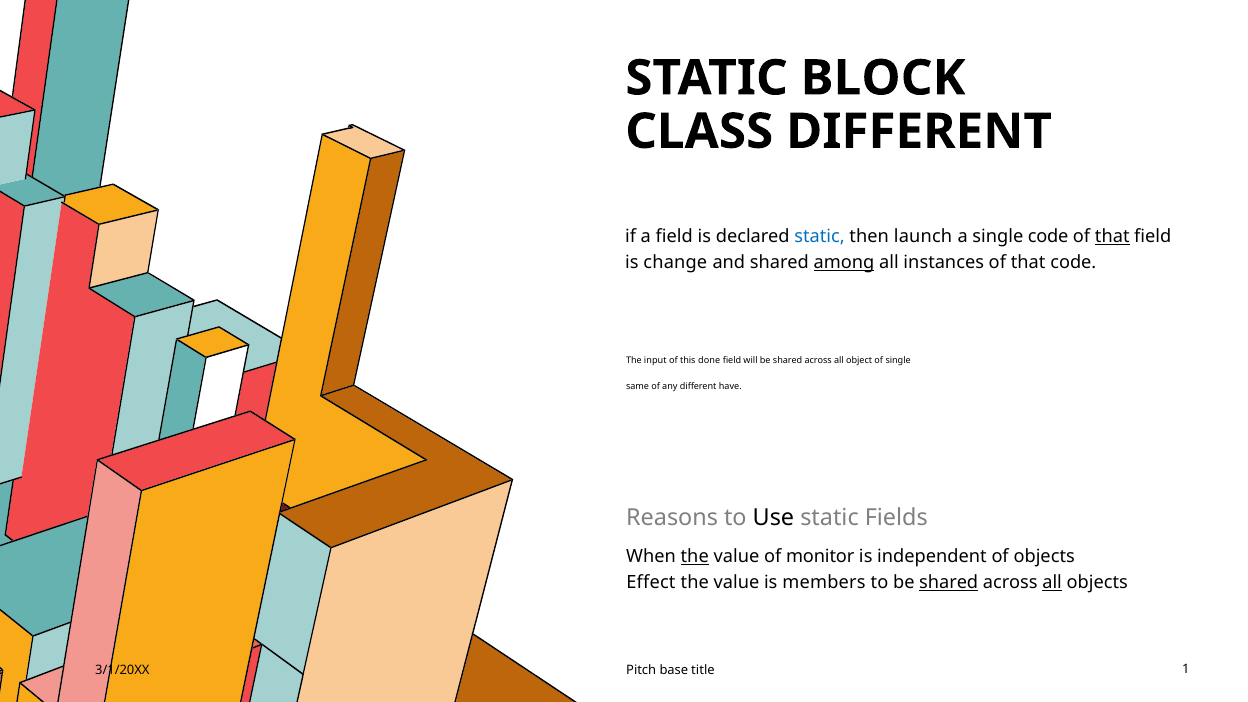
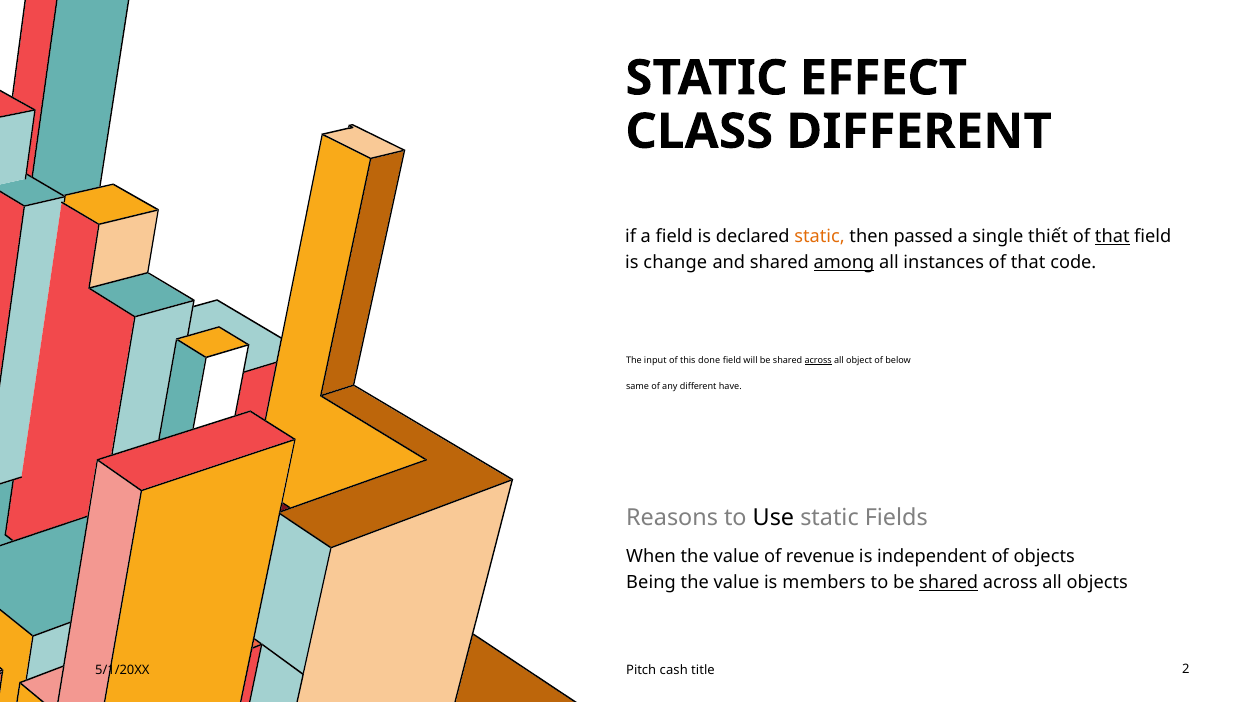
BLOCK: BLOCK -> EFFECT
static at (820, 236) colour: blue -> orange
launch: launch -> passed
single code: code -> thiết
across at (818, 360) underline: none -> present
of single: single -> below
the at (695, 556) underline: present -> none
monitor: monitor -> revenue
Effect: Effect -> Being
all at (1052, 582) underline: present -> none
3/1/20XX: 3/1/20XX -> 5/1/20XX
base: base -> cash
1: 1 -> 2
